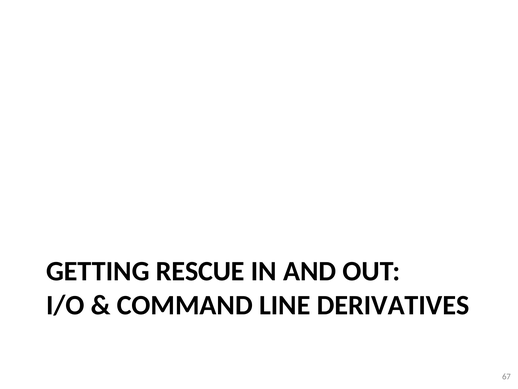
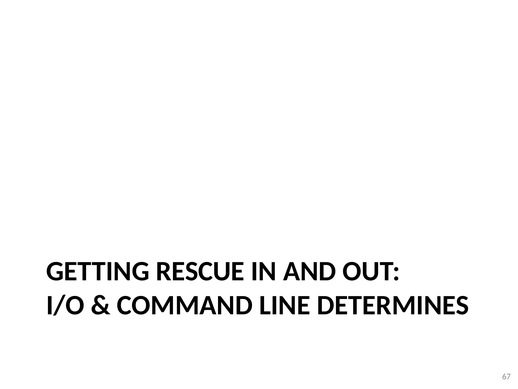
DERIVATIVES: DERIVATIVES -> DETERMINES
